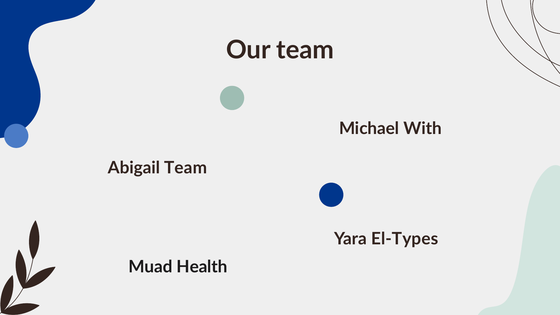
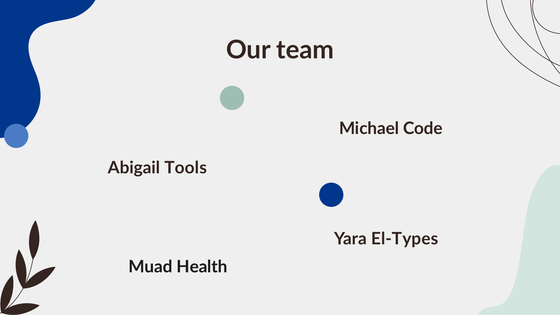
With: With -> Code
Abigail Team: Team -> Tools
